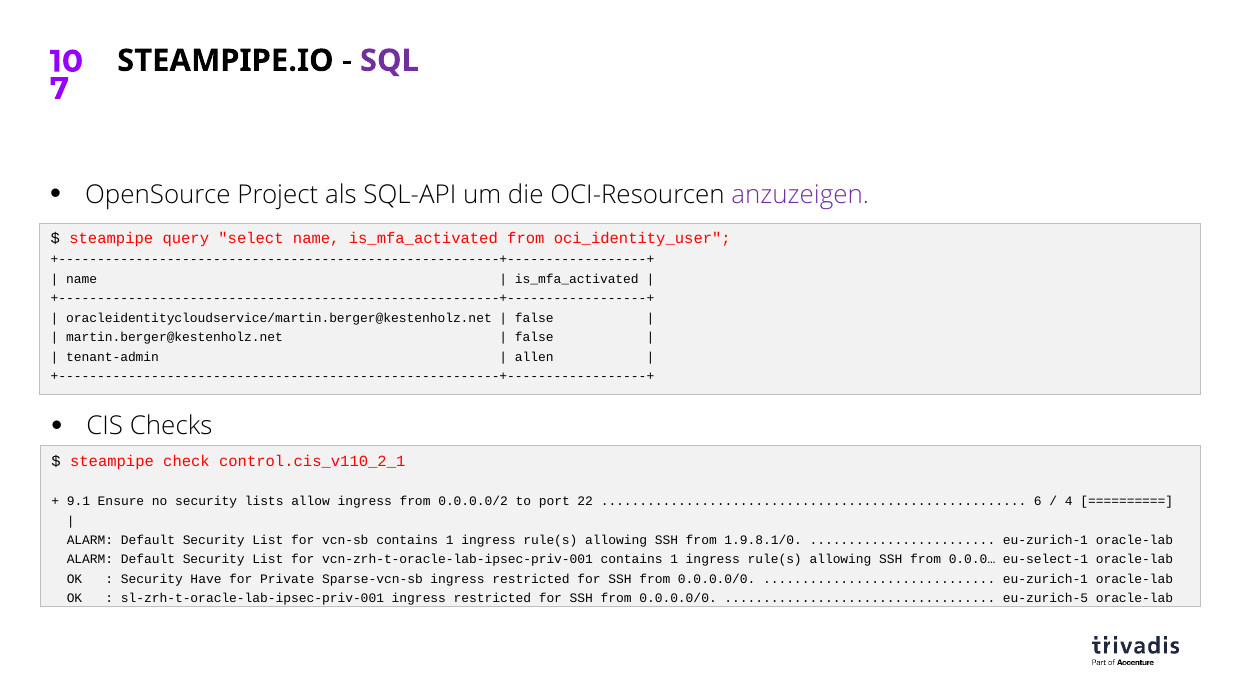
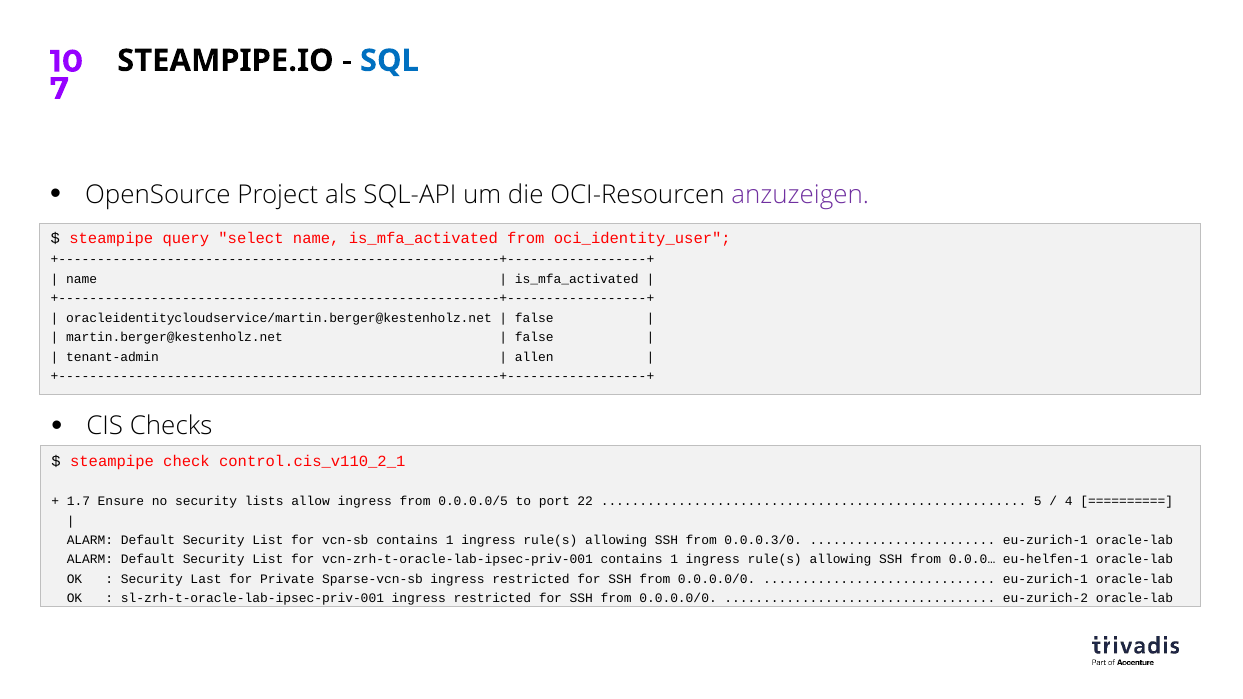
SQL colour: purple -> blue
9.1: 9.1 -> 1.7
0.0.0.0/2: 0.0.0.0/2 -> 0.0.0.0/5
6: 6 -> 5
1.9.8.1/0: 1.9.8.1/0 -> 0.0.0.3/0
eu-select-1: eu-select-1 -> eu-helfen-1
Have: Have -> Last
eu-zurich-5: eu-zurich-5 -> eu-zurich-2
